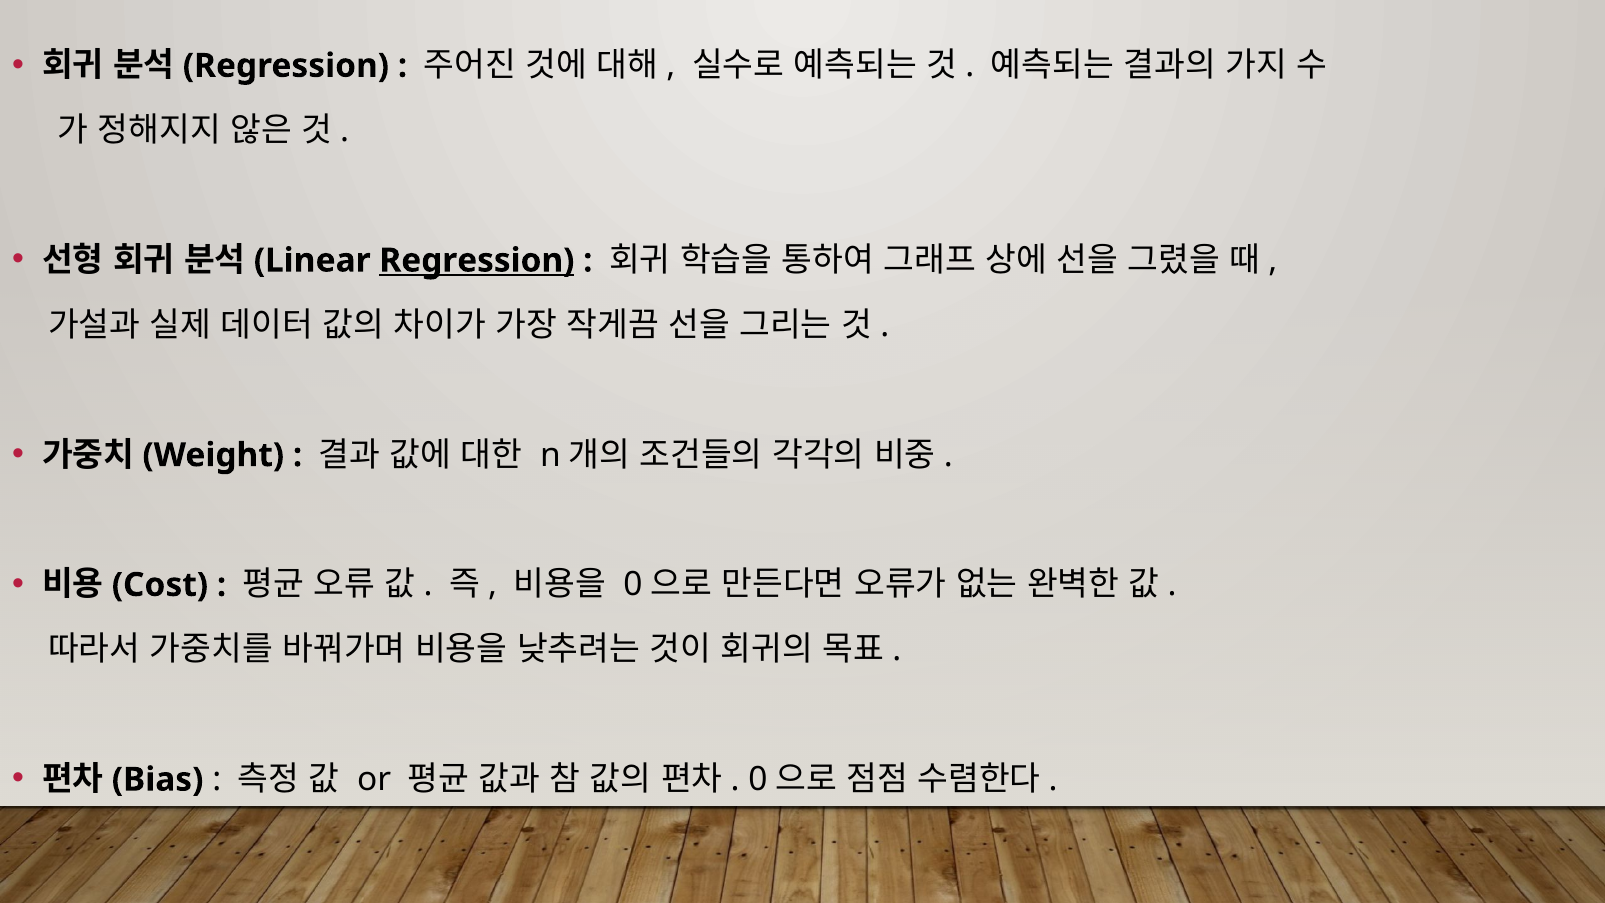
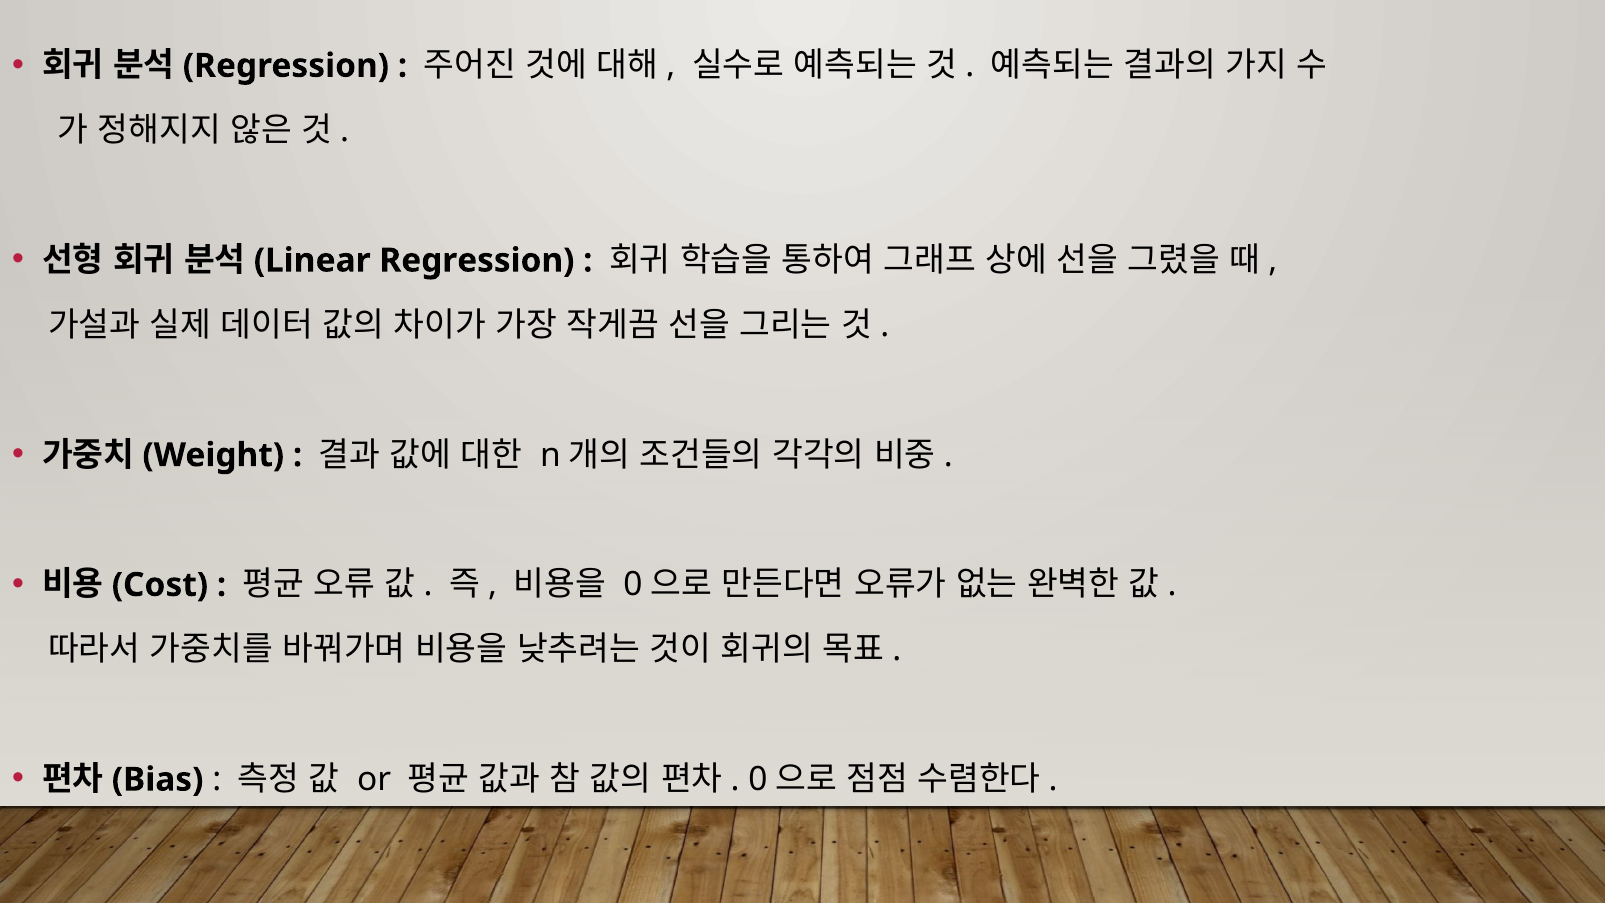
Regression at (477, 260) underline: present -> none
